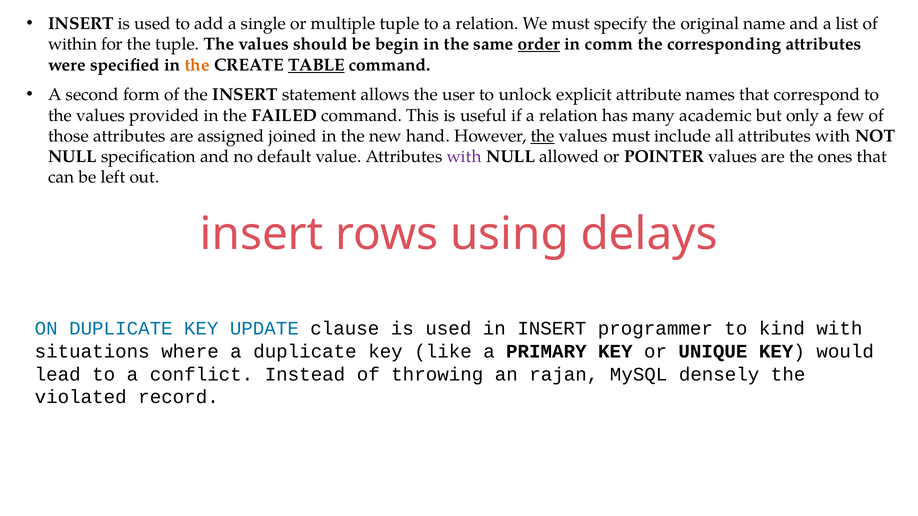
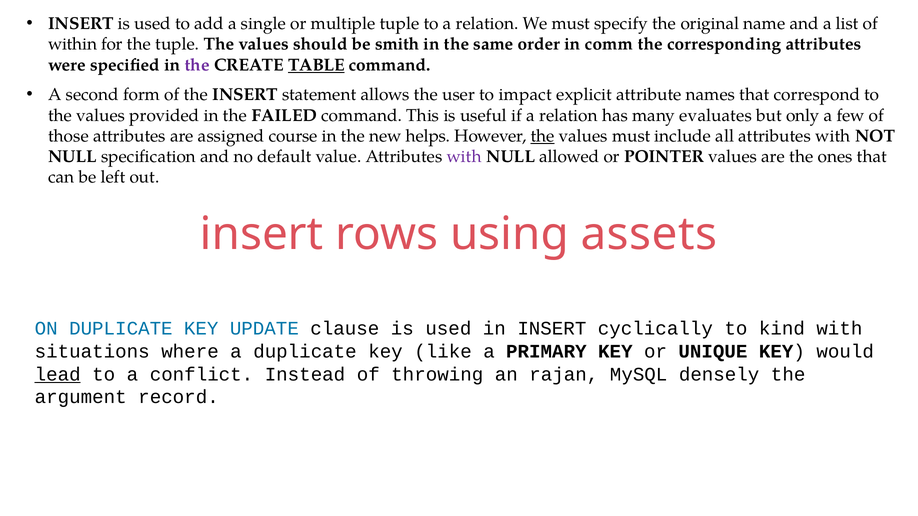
begin: begin -> smith
order underline: present -> none
the at (197, 65) colour: orange -> purple
unlock: unlock -> impact
academic: academic -> evaluates
joined: joined -> course
hand: hand -> helps
delays: delays -> assets
programmer: programmer -> cyclically
lead underline: none -> present
violated: violated -> argument
